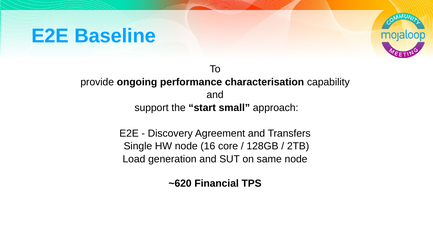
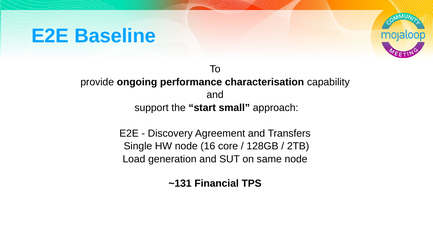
~620: ~620 -> ~131
